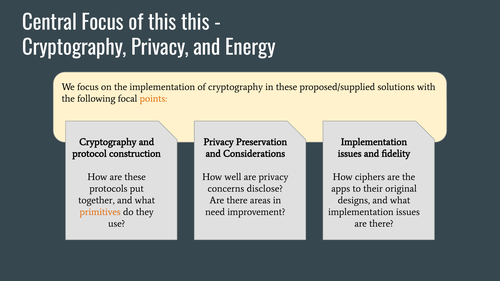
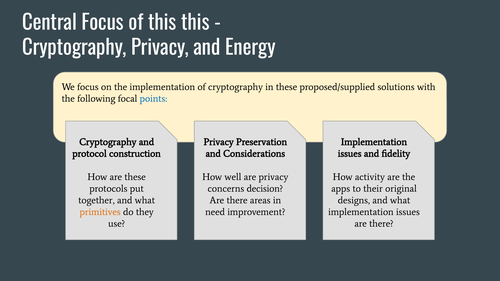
points colour: orange -> blue
ciphers: ciphers -> activity
disclose: disclose -> decision
